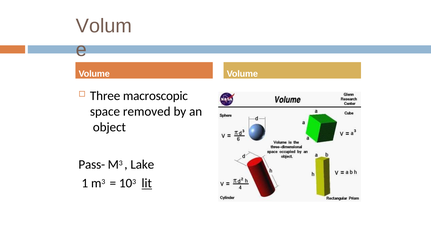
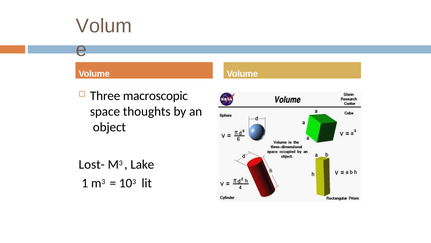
removed: removed -> thoughts
Pass-: Pass- -> Lost-
lit underline: present -> none
